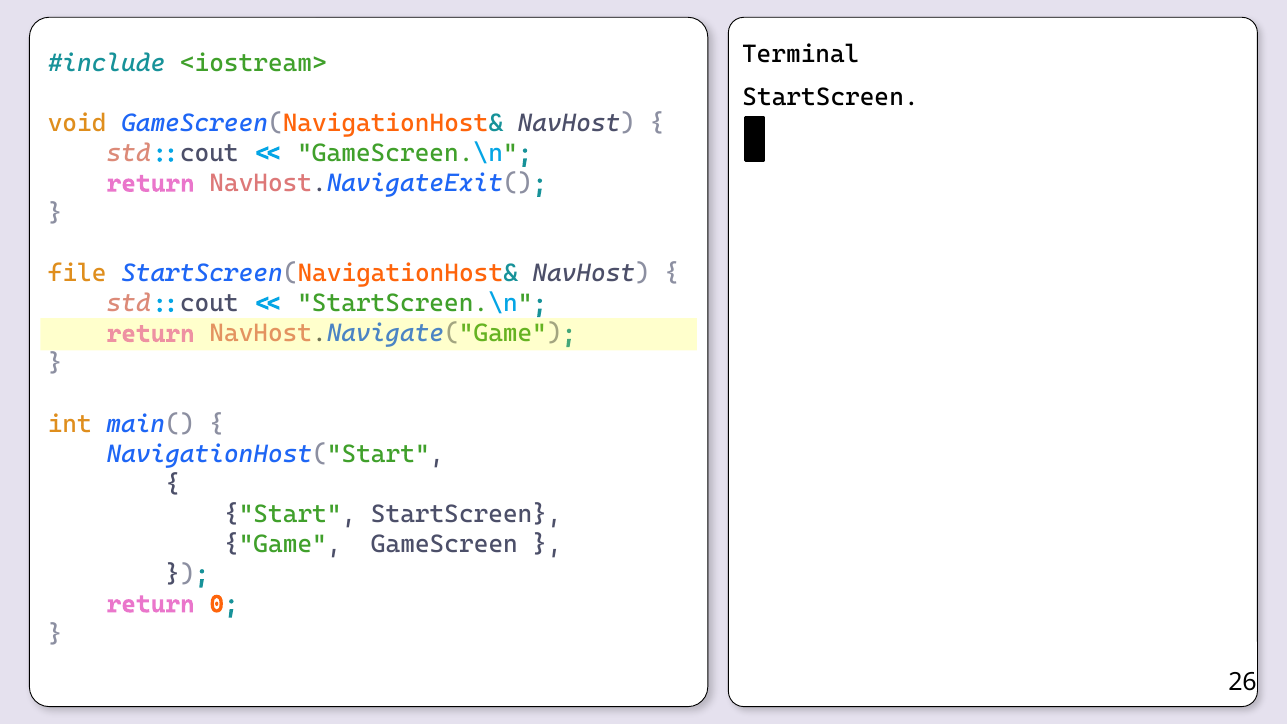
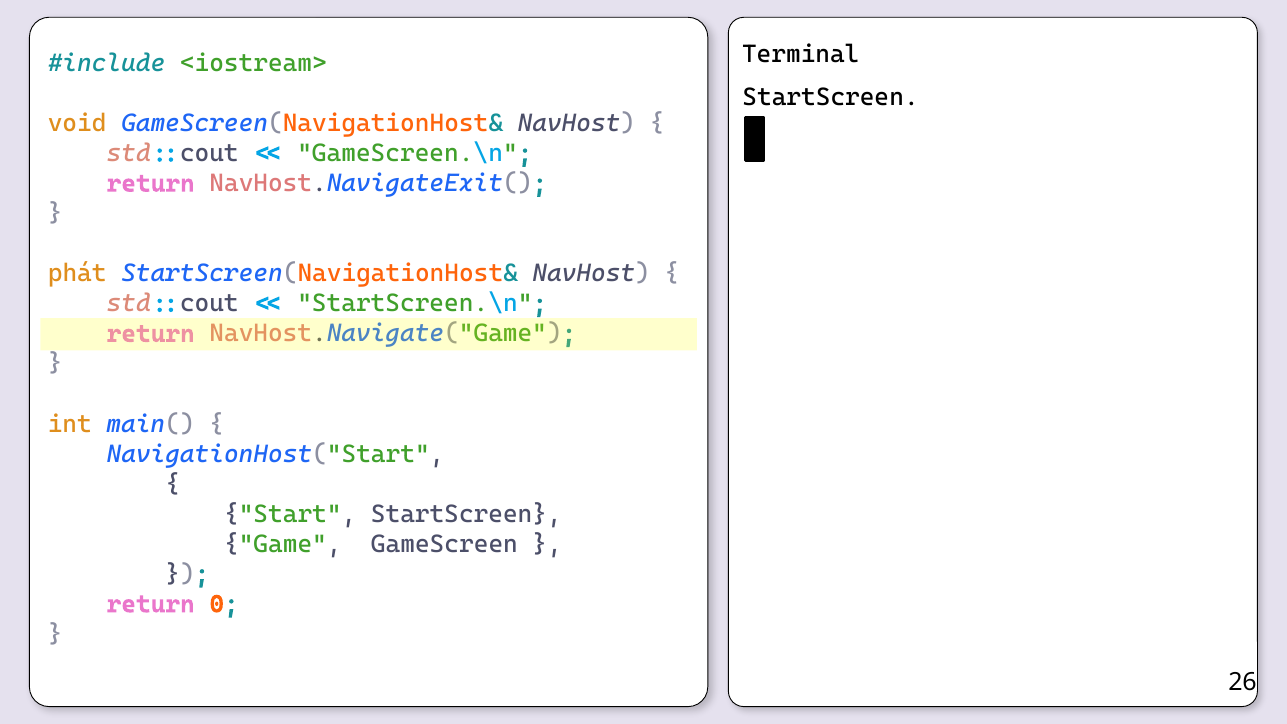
file: file -> phát
